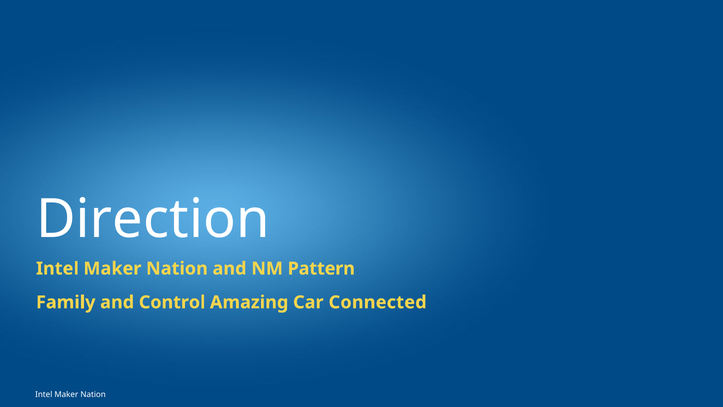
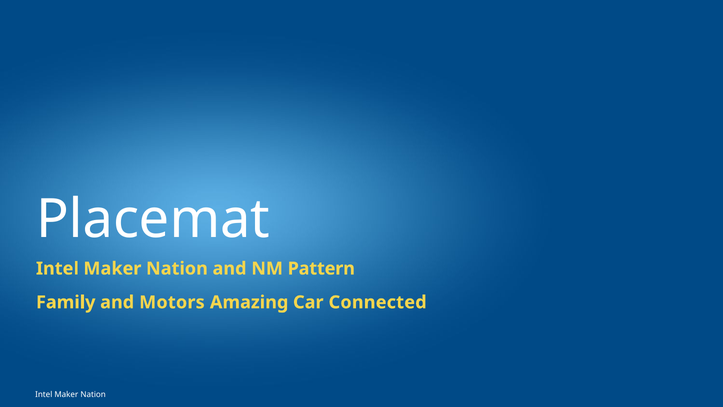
Direction: Direction -> Placemat
Control: Control -> Motors
